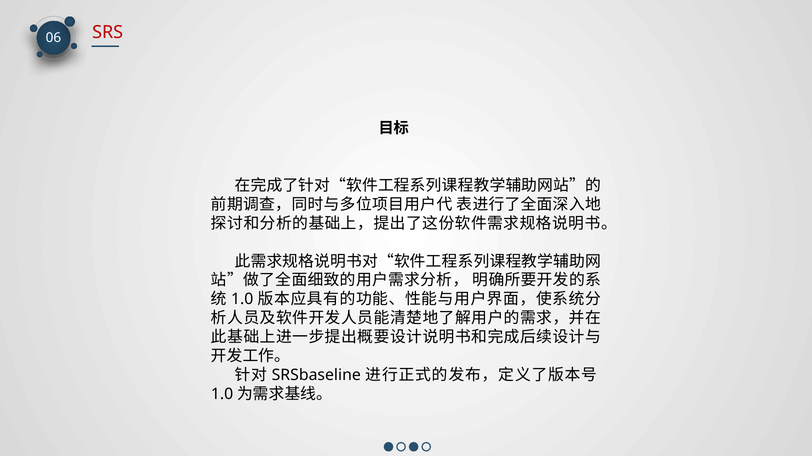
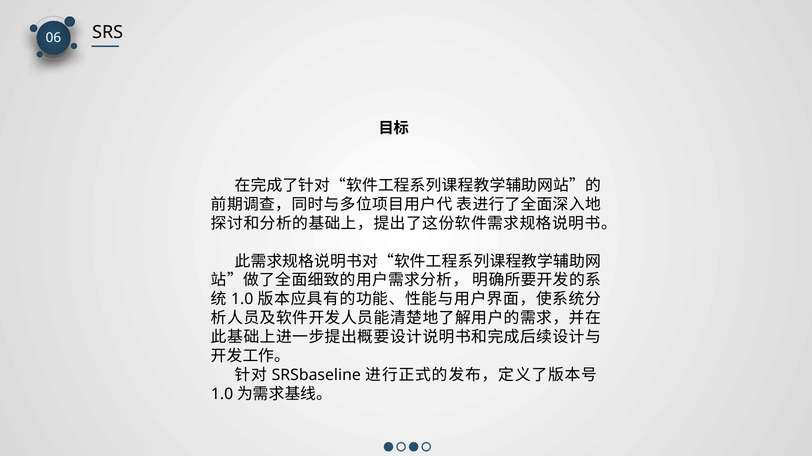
SRS colour: red -> black
